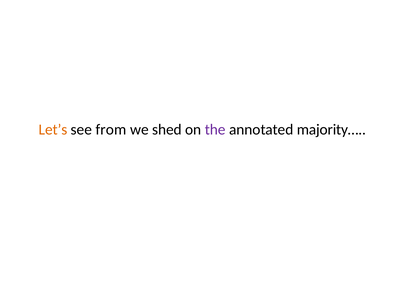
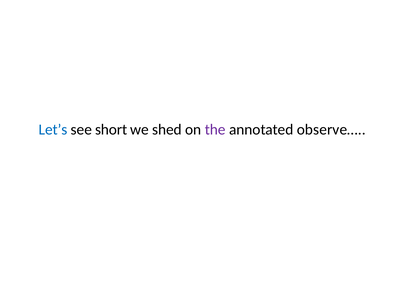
Let’s colour: orange -> blue
from: from -> short
majority…: majority… -> observe…
